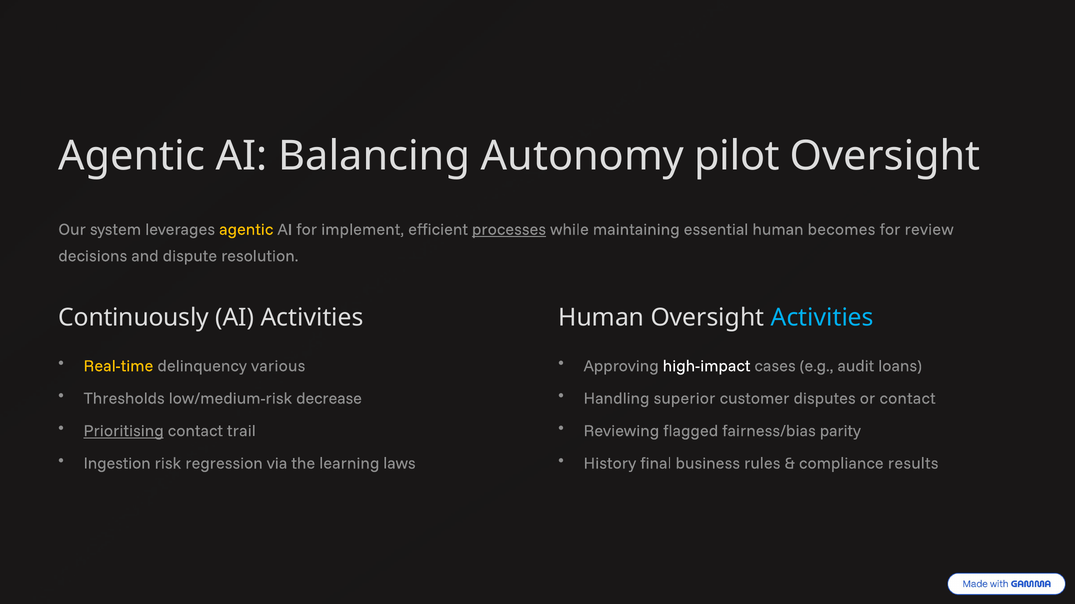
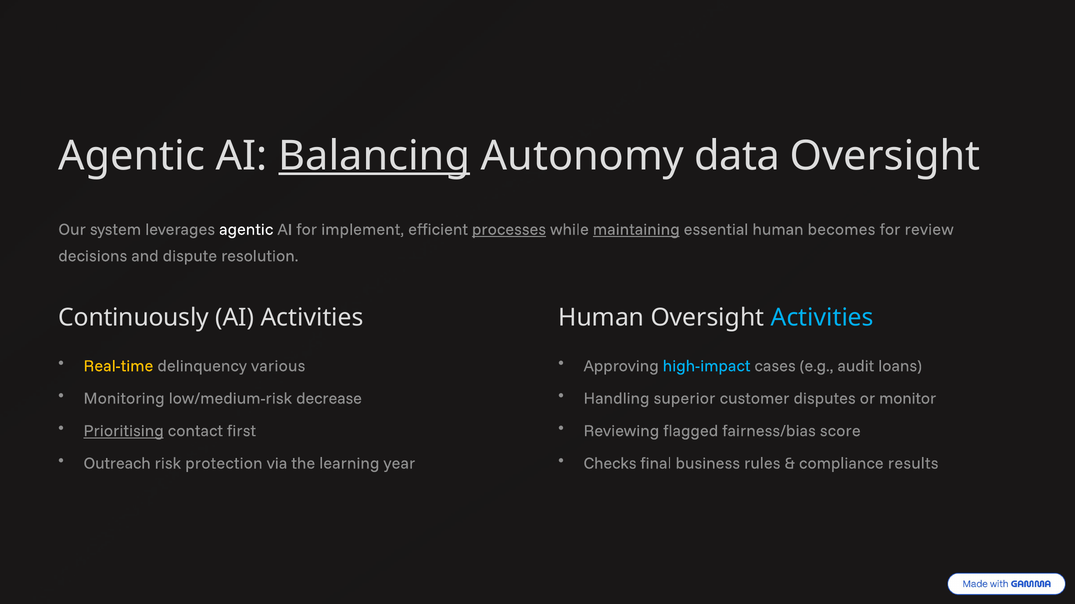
Balancing underline: none -> present
pilot: pilot -> data
agentic at (246, 230) colour: yellow -> white
maintaining underline: none -> present
high-impact colour: white -> light blue
Thresholds: Thresholds -> Monitoring
or contact: contact -> monitor
trail: trail -> first
parity: parity -> score
Ingestion: Ingestion -> Outreach
regression: regression -> protection
laws: laws -> year
History: History -> Checks
